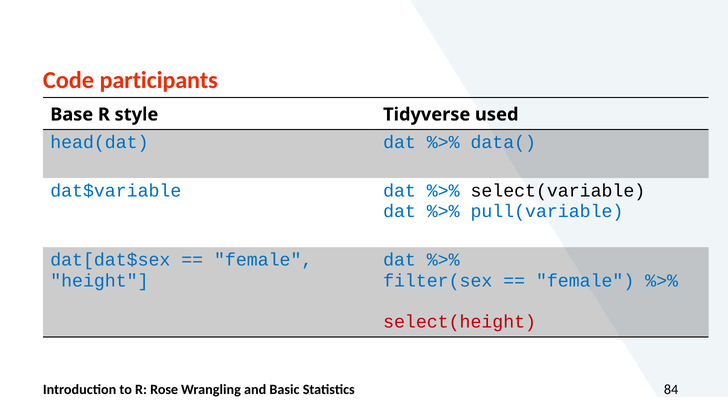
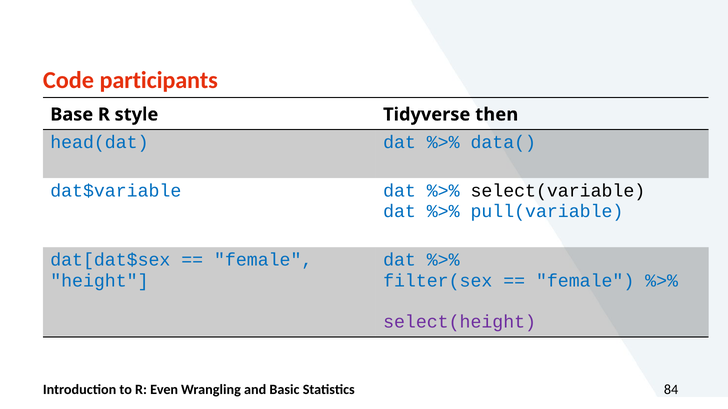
used: used -> then
select(height colour: red -> purple
Rose: Rose -> Even
